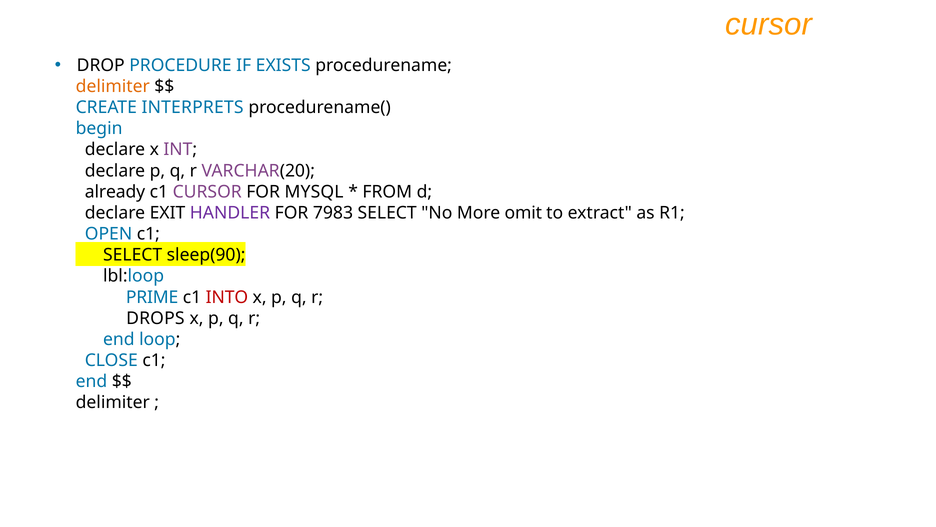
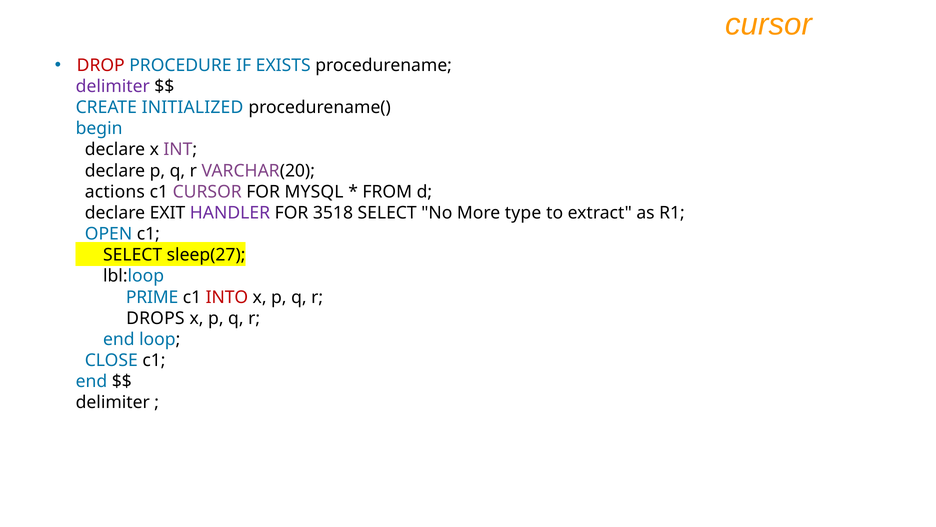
DROP colour: black -> red
delimiter at (113, 86) colour: orange -> purple
INTERPRETS: INTERPRETS -> INITIALIZED
already: already -> actions
7983: 7983 -> 3518
omit: omit -> type
sleep(90: sleep(90 -> sleep(27
